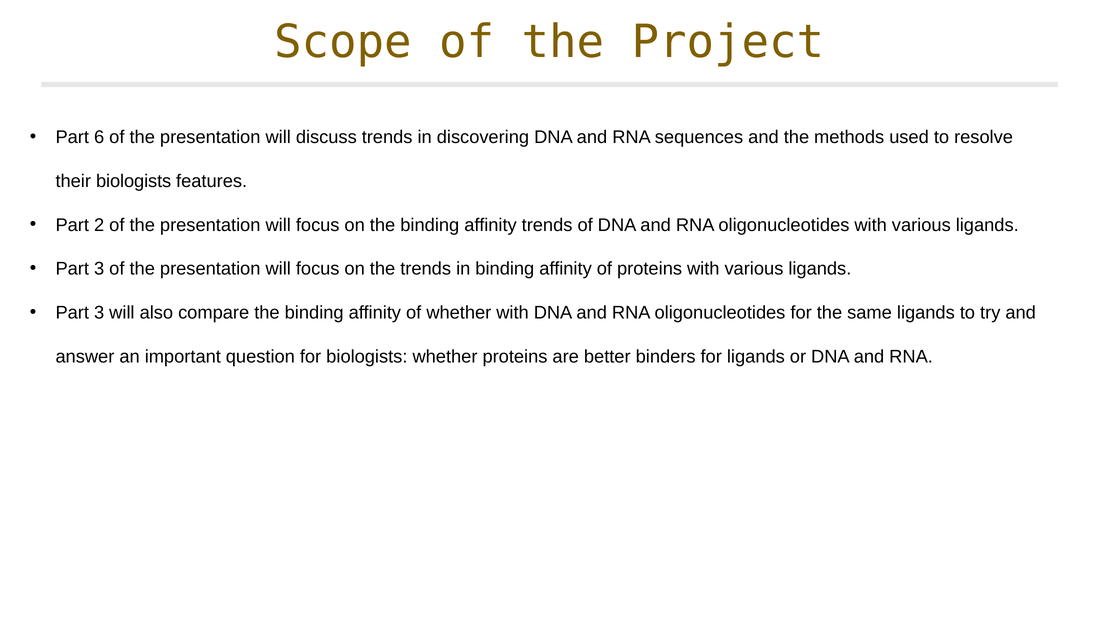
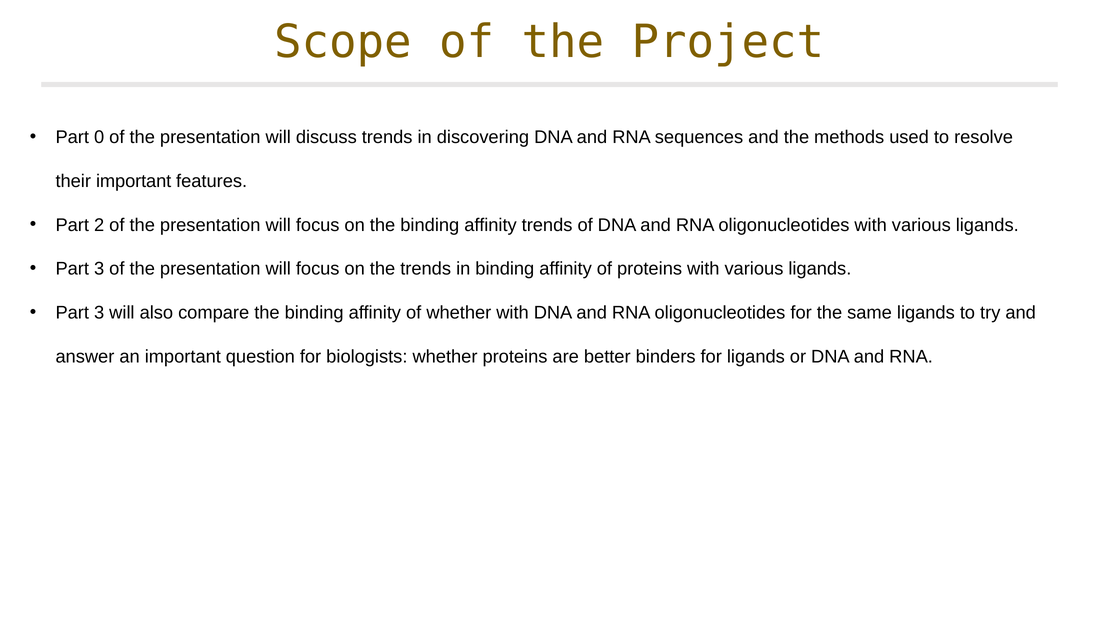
6: 6 -> 0
their biologists: biologists -> important
